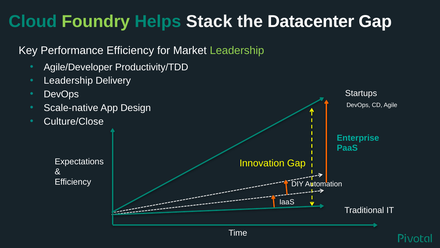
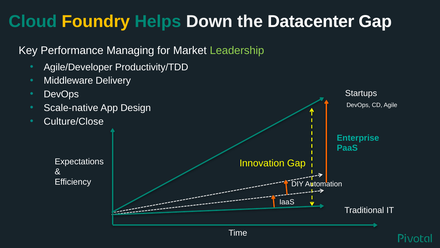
Foundry colour: light green -> yellow
Stack: Stack -> Down
Performance Efficiency: Efficiency -> Managing
Leadership at (68, 81): Leadership -> Middleware
